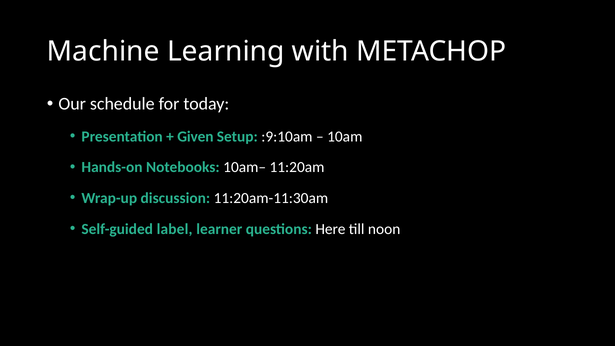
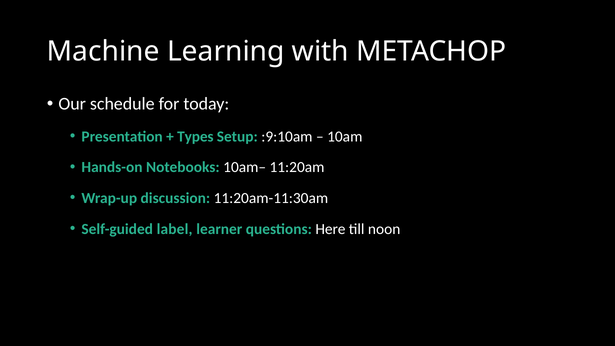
Given: Given -> Types
